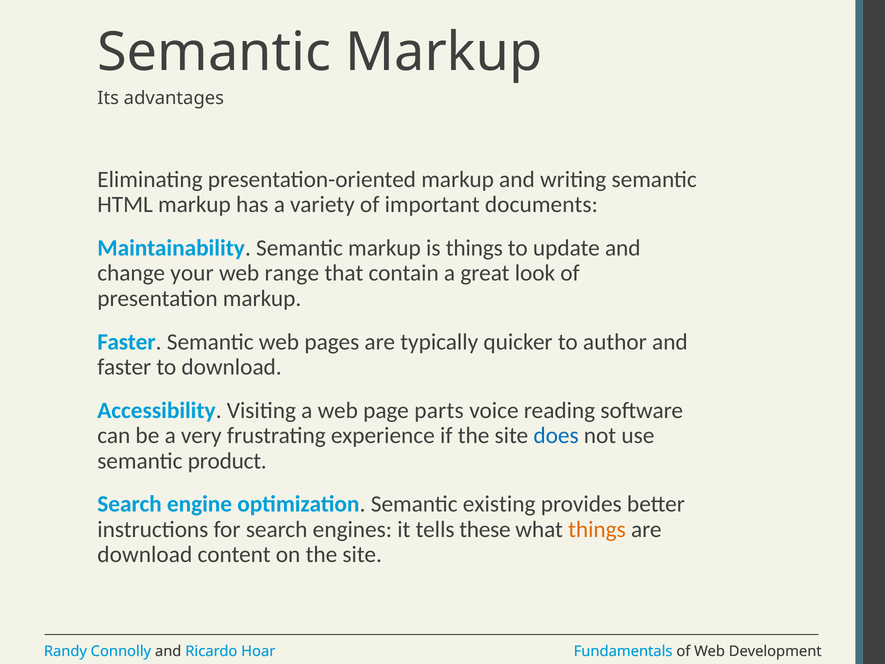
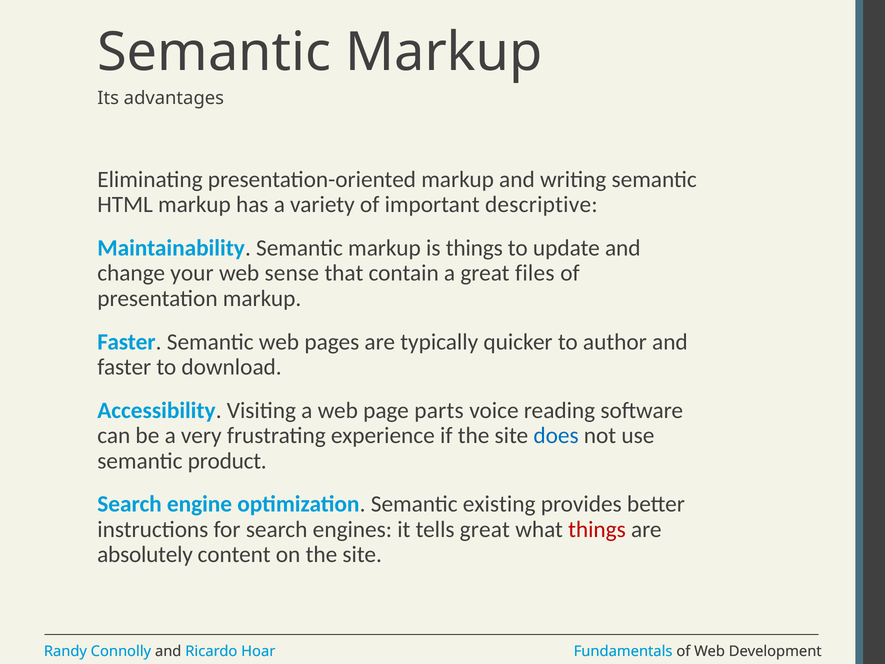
documents: documents -> descriptive
range: range -> sense
look: look -> files
tells these: these -> great
things at (597, 529) colour: orange -> red
download at (145, 554): download -> absolutely
